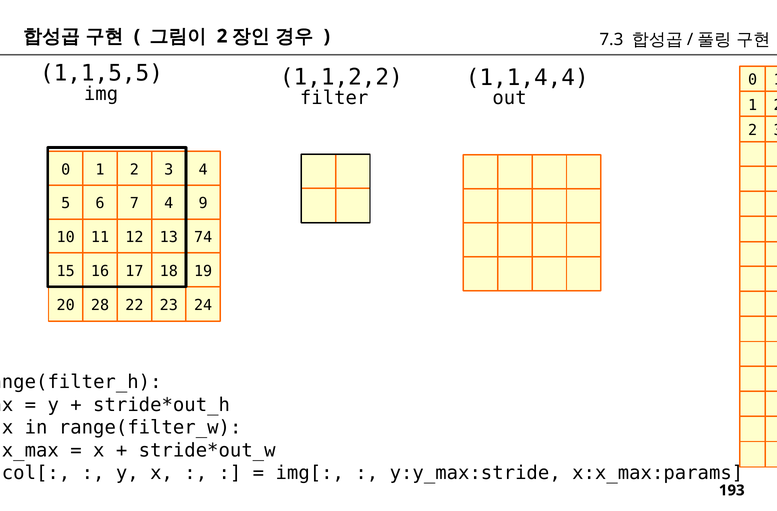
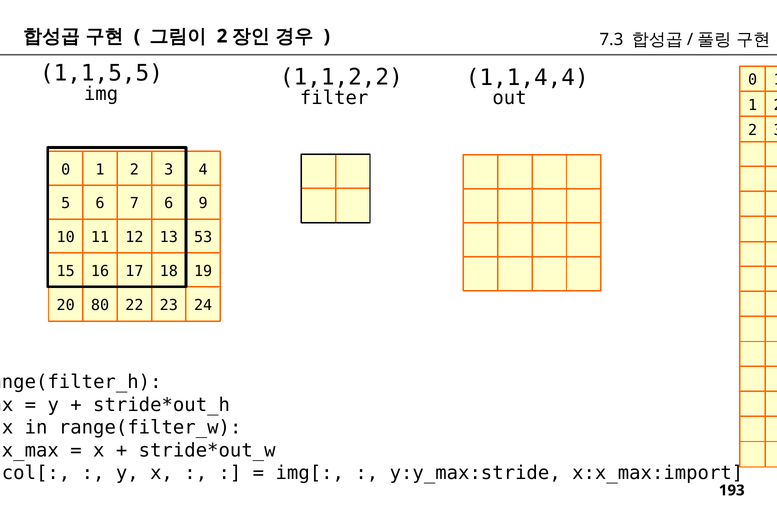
7 4: 4 -> 6
74: 74 -> 53
28: 28 -> 80
x:x_max:params: x:x_max:params -> x:x_max:import
